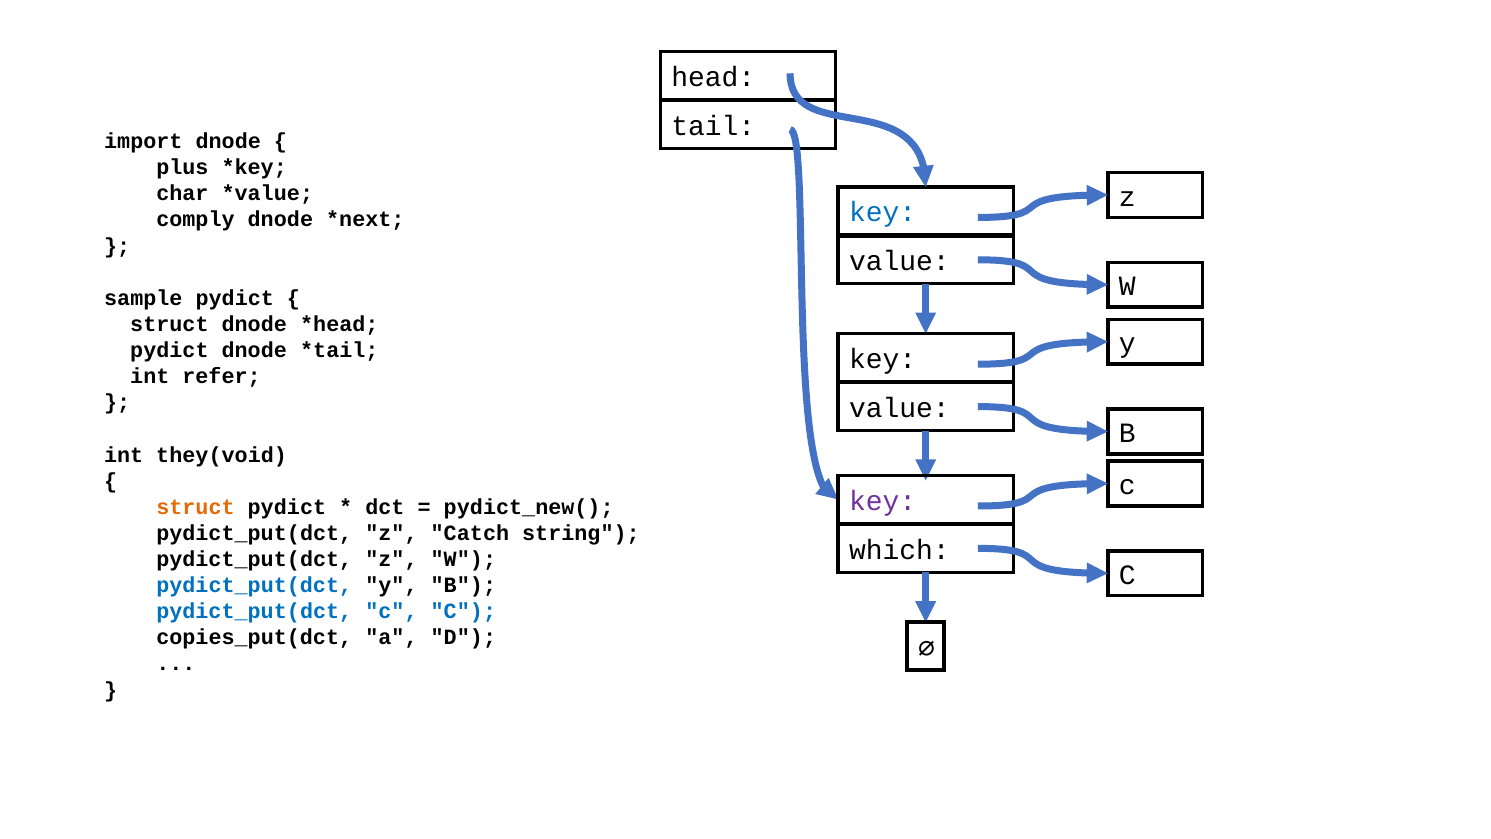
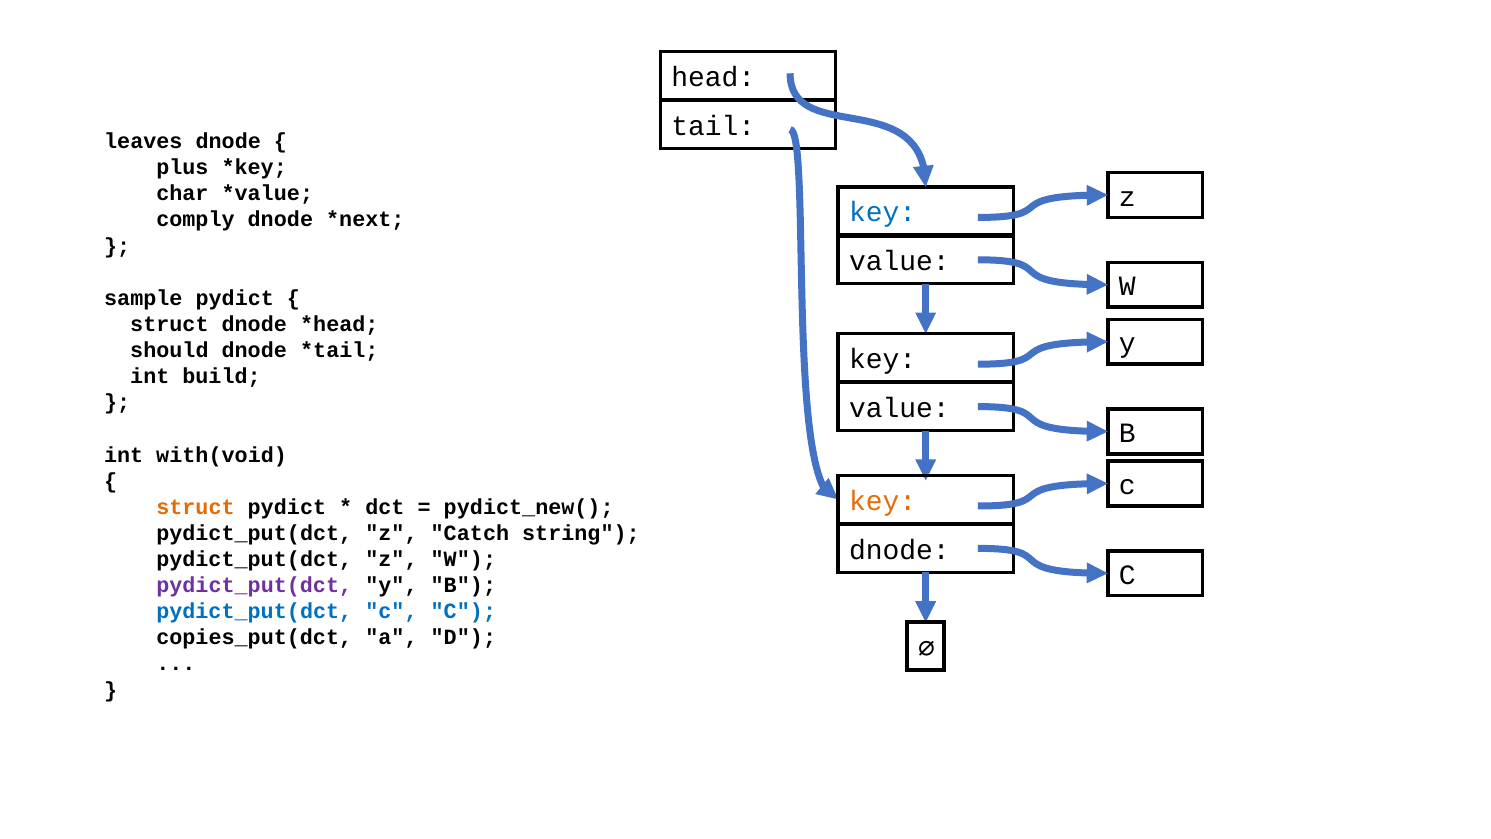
import: import -> leaves
pydict at (169, 350): pydict -> should
refer: refer -> build
they(void: they(void -> with(void
key at (883, 501) colour: purple -> orange
which at (899, 550): which -> dnode
pydict_put(dct at (254, 585) colour: blue -> purple
